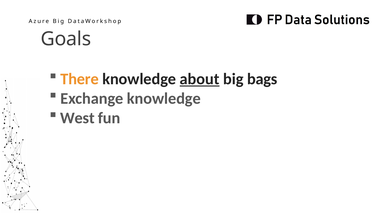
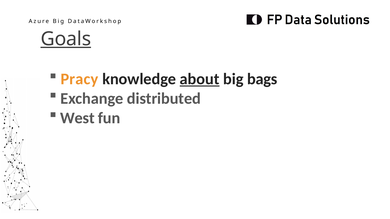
Goals underline: none -> present
There: There -> Pracy
Exchange knowledge: knowledge -> distributed
